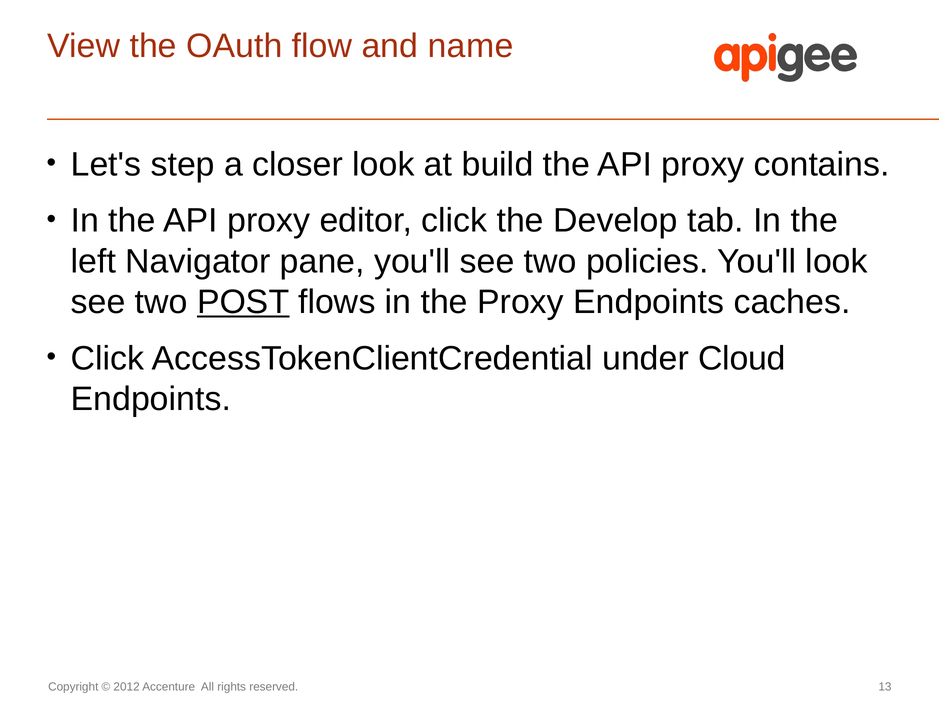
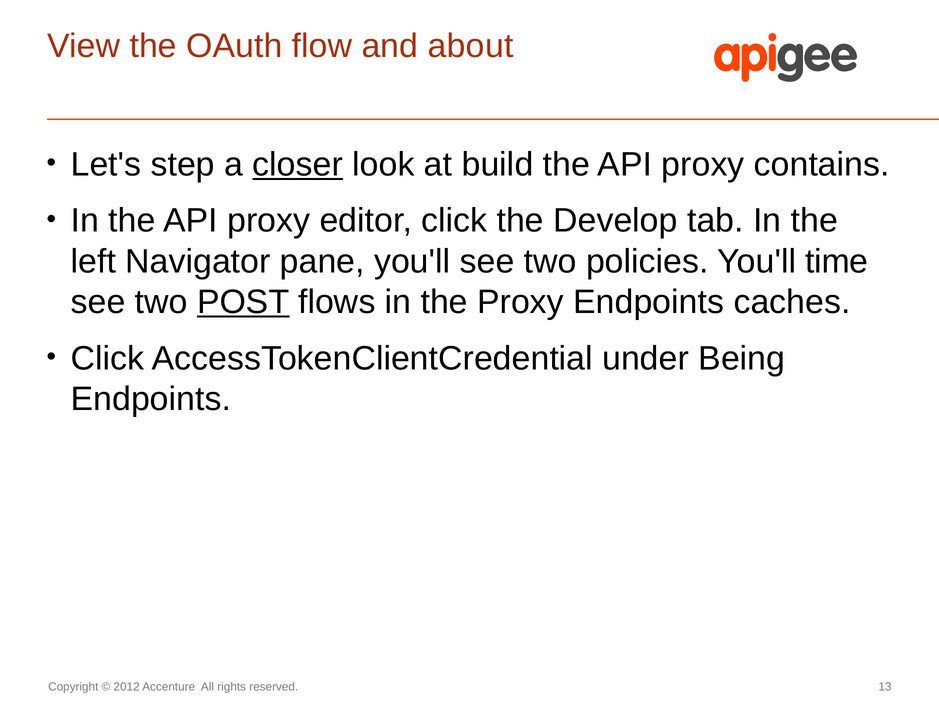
name: name -> about
closer underline: none -> present
You'll look: look -> time
Cloud: Cloud -> Being
